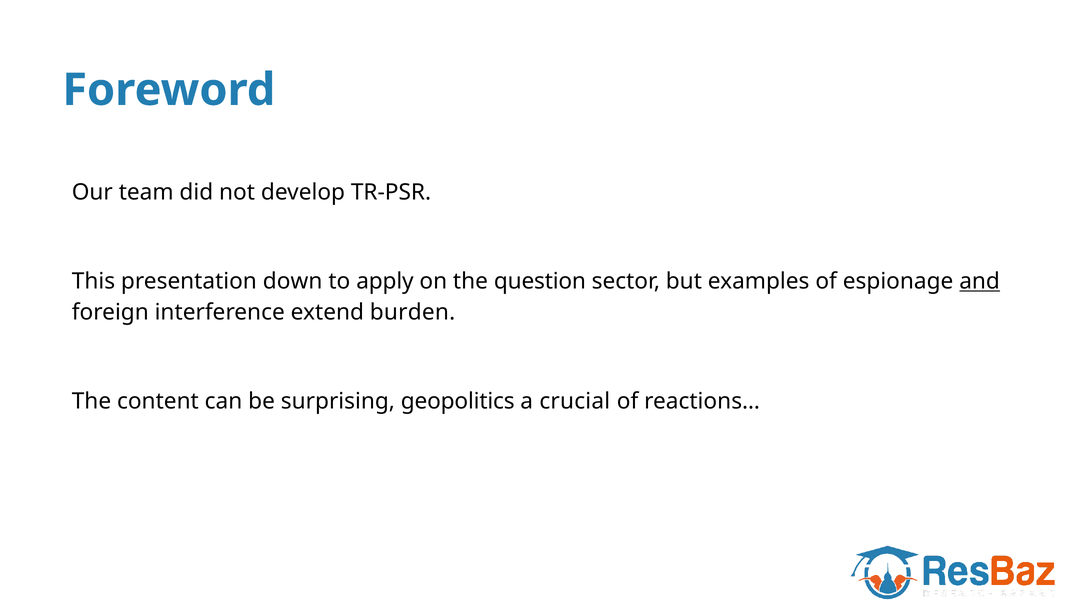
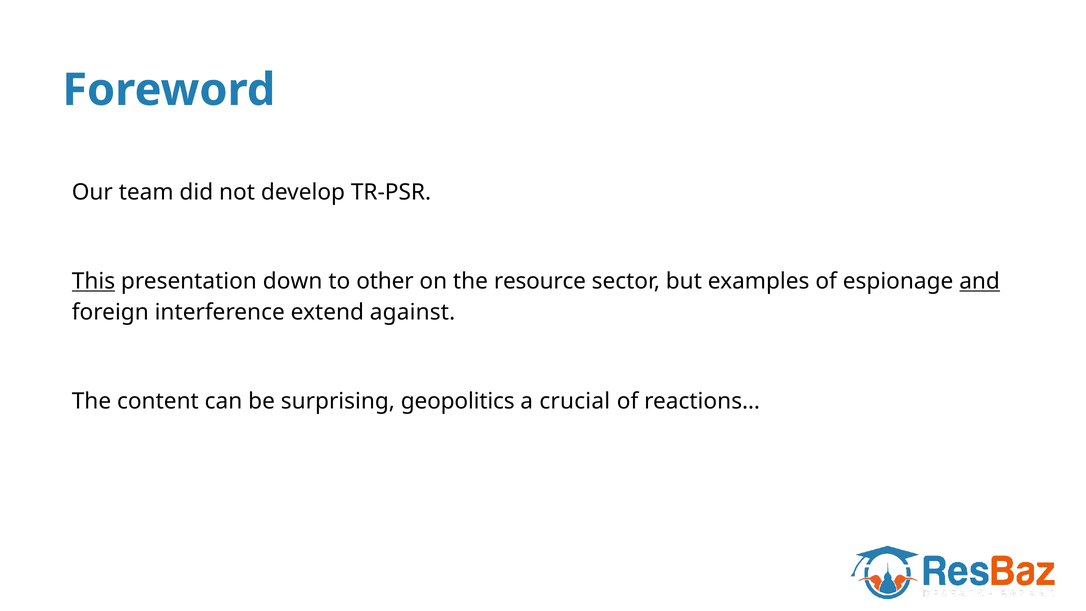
This underline: none -> present
apply: apply -> other
question: question -> resource
burden: burden -> against
